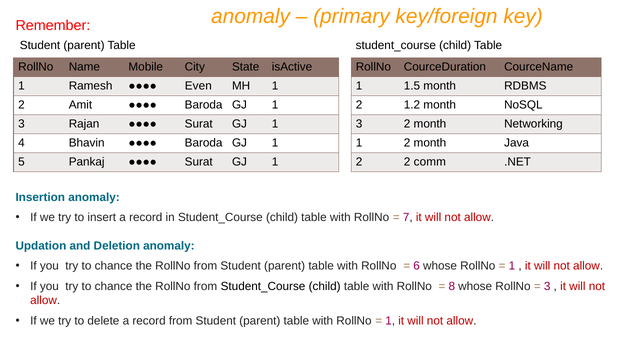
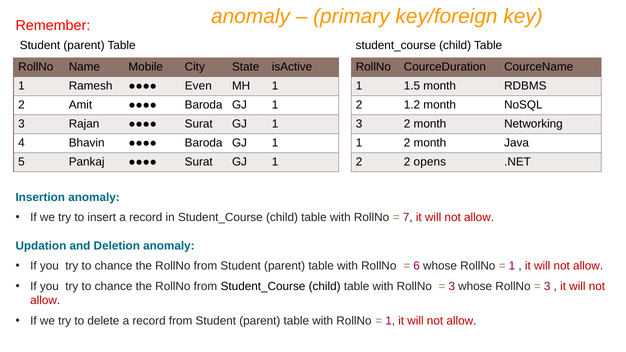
comm: comm -> opens
8 at (452, 286): 8 -> 3
